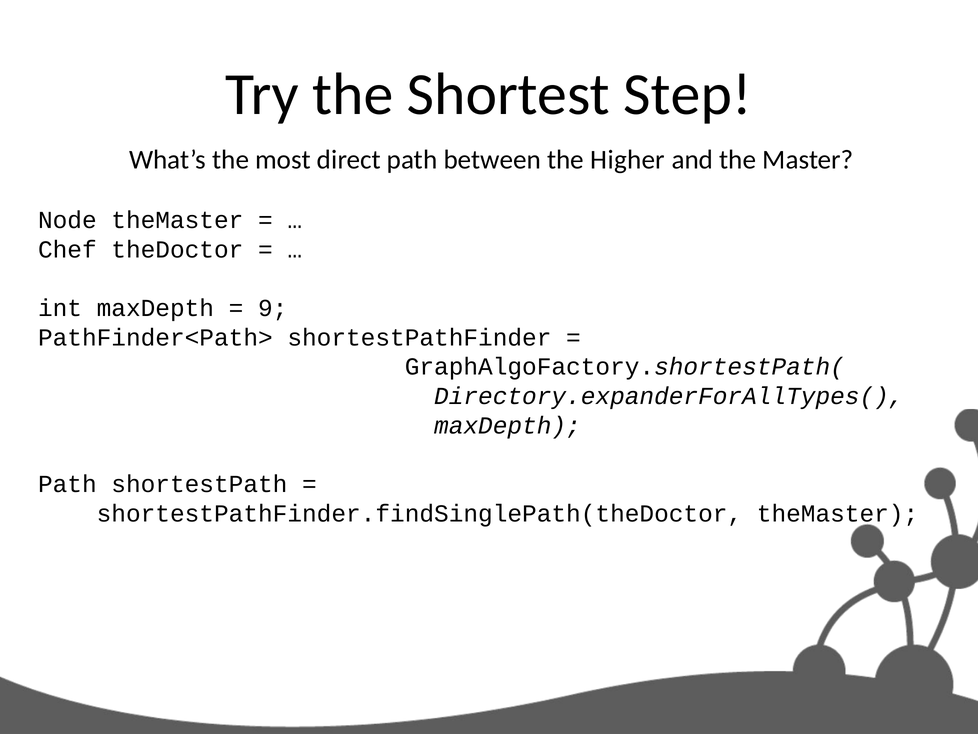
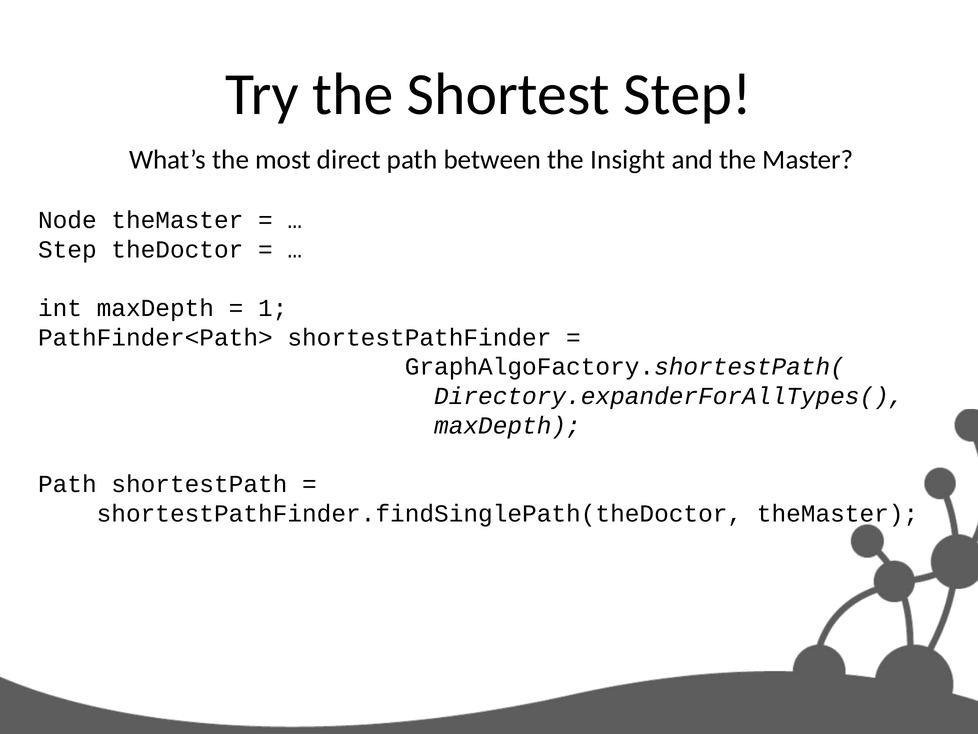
Higher: Higher -> Insight
Chef at (67, 249): Chef -> Step
9: 9 -> 1
